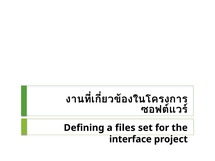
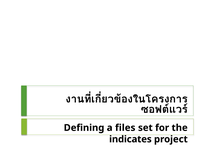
interface: interface -> indicates
